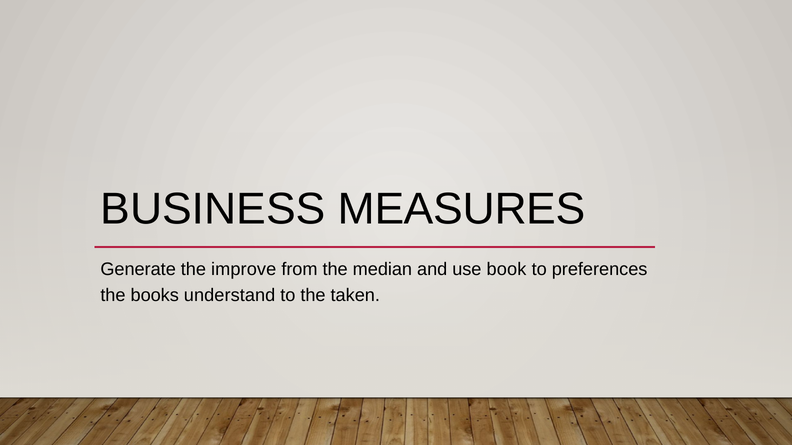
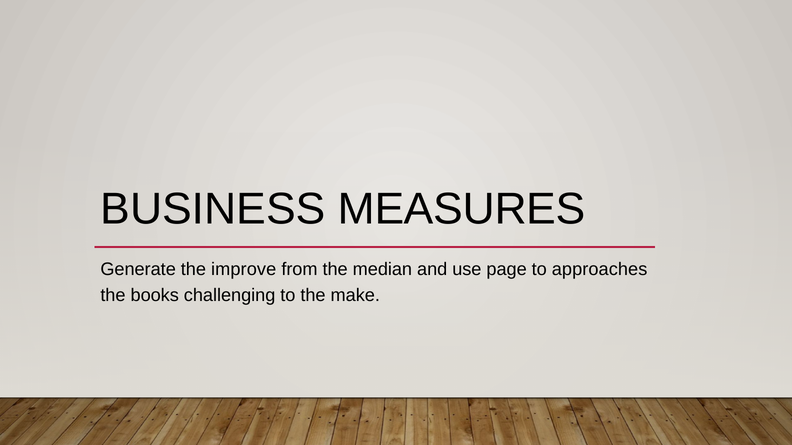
book: book -> page
preferences: preferences -> approaches
understand: understand -> challenging
taken: taken -> make
